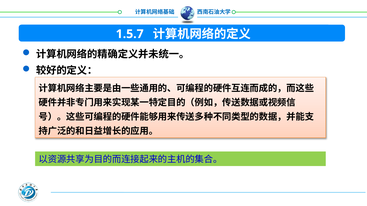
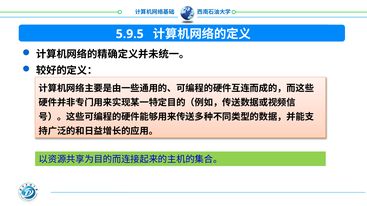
1.5.7: 1.5.7 -> 5.9.5
